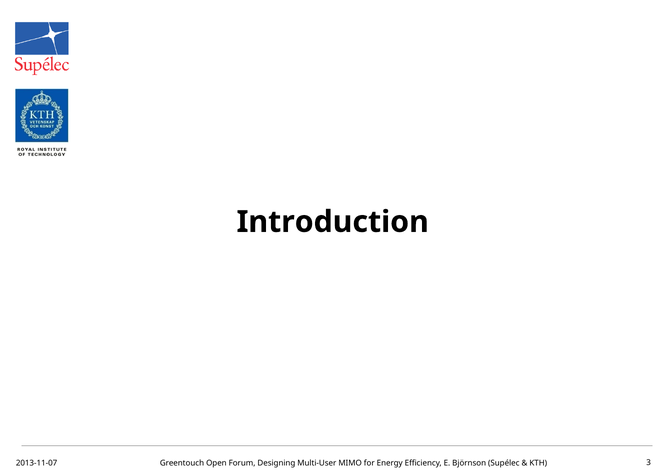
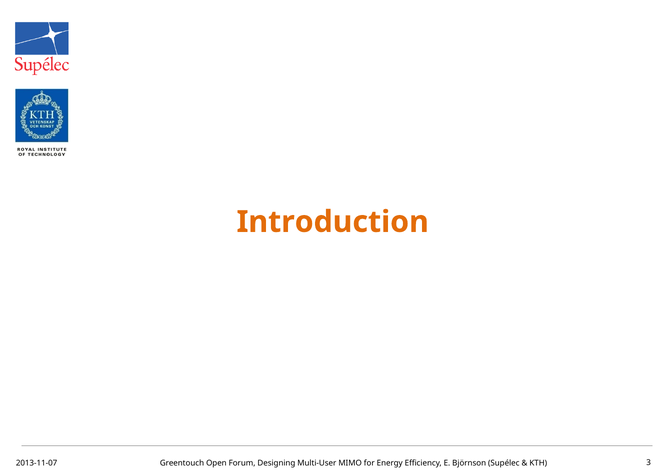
Introduction colour: black -> orange
